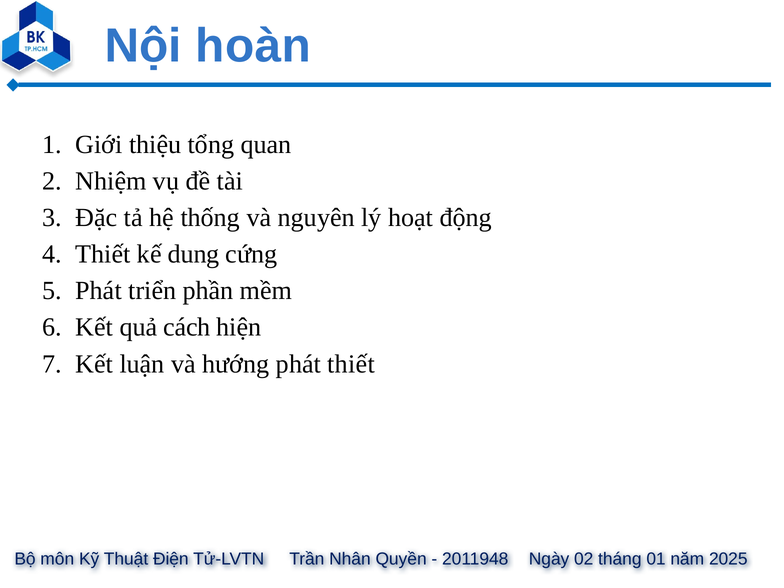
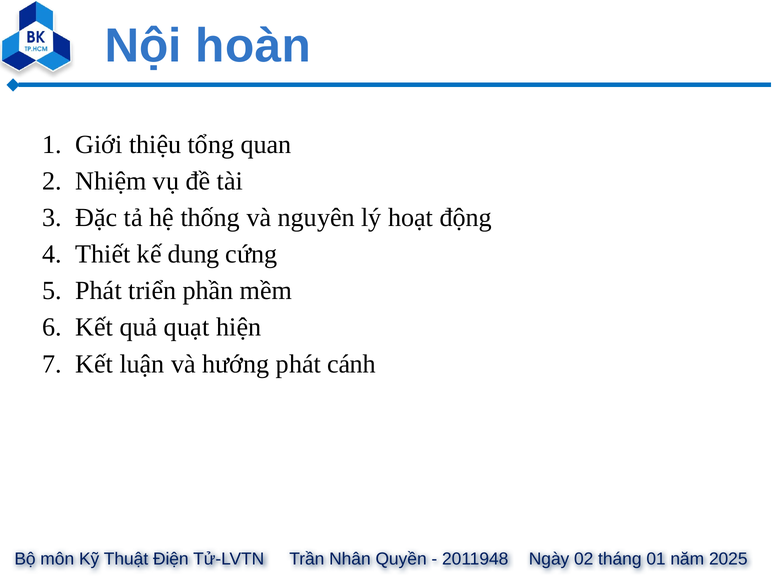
cách: cách -> quạt
phát thiết: thiết -> cánh
